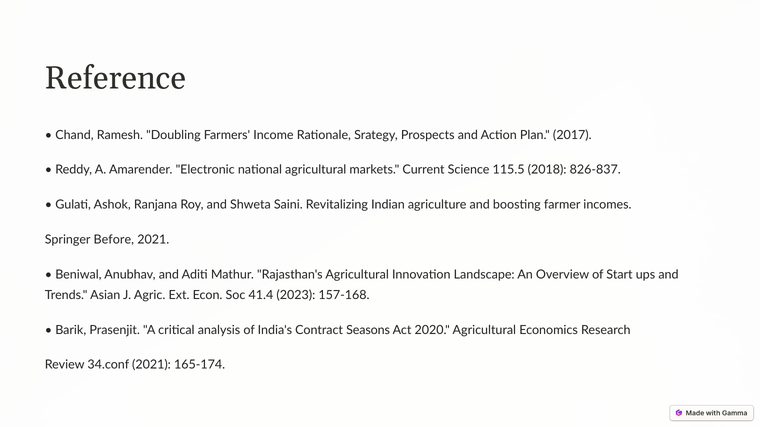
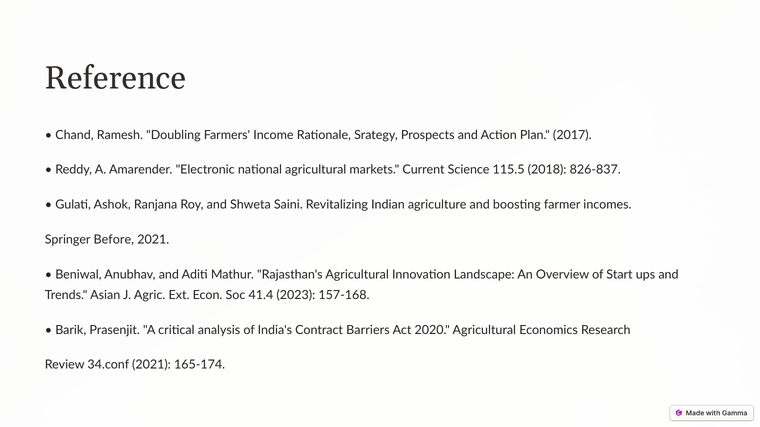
Seasons: Seasons -> Barriers
